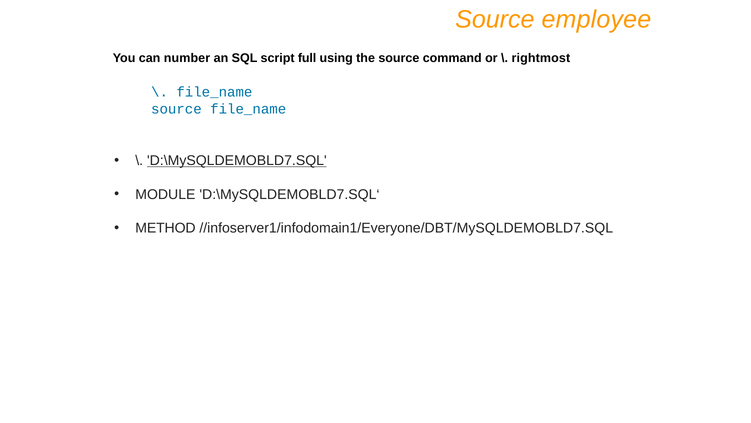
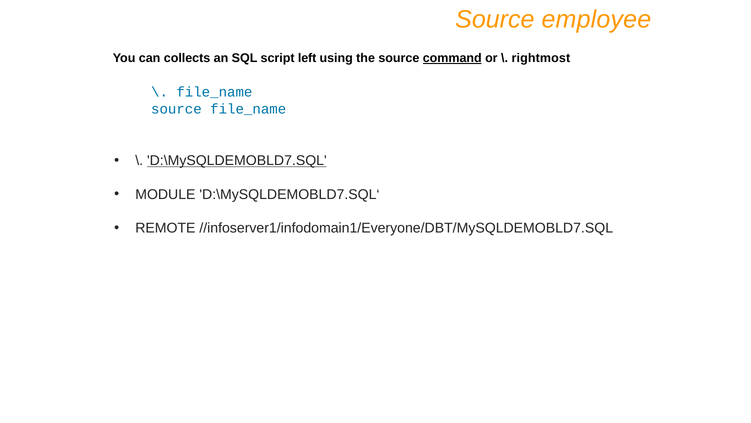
number: number -> collects
full: full -> left
command underline: none -> present
METHOD: METHOD -> REMOTE
